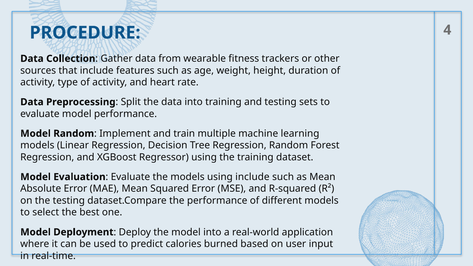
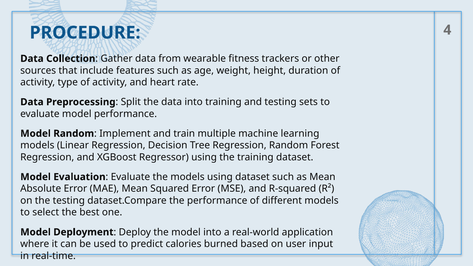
using include: include -> dataset
